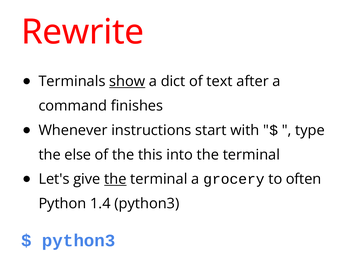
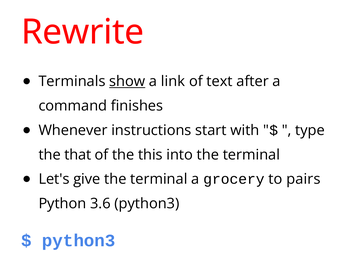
dict: dict -> link
else: else -> that
the at (115, 180) underline: present -> none
often: often -> pairs
1.4: 1.4 -> 3.6
